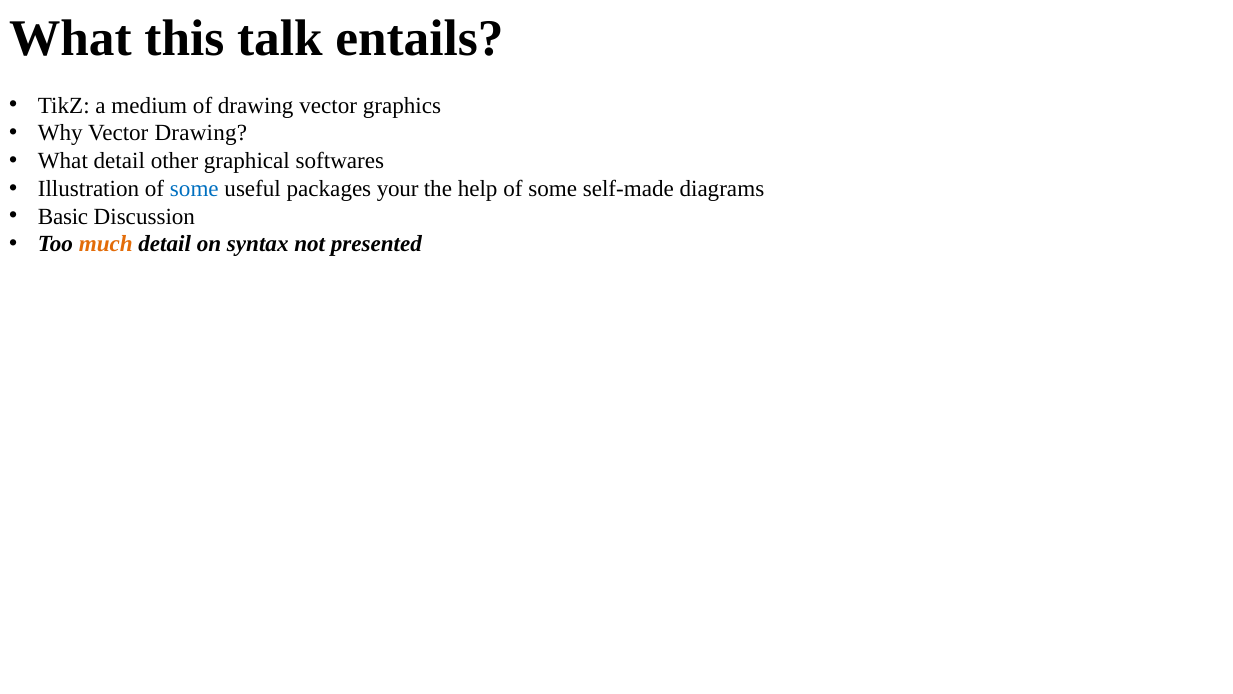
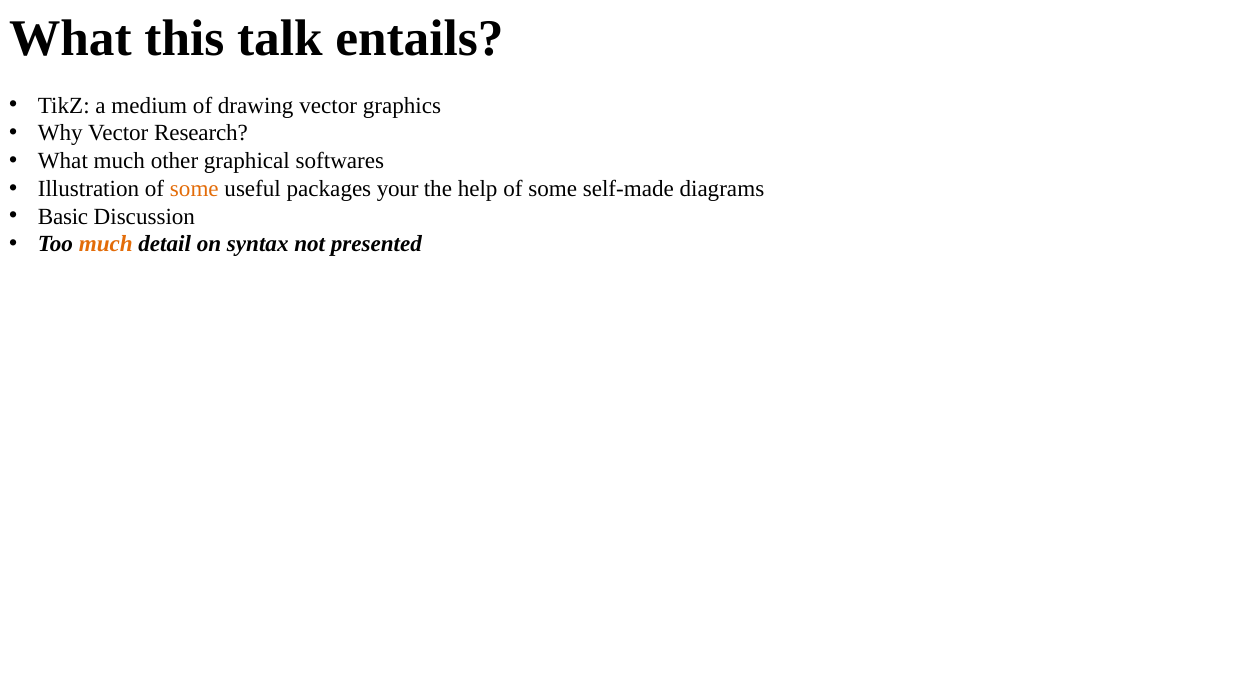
Vector Drawing: Drawing -> Research
What detail: detail -> much
some at (194, 189) colour: blue -> orange
